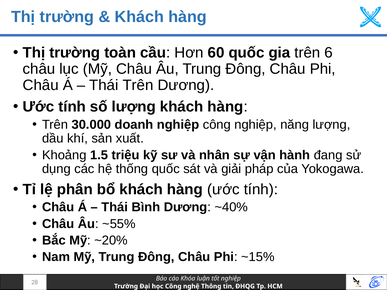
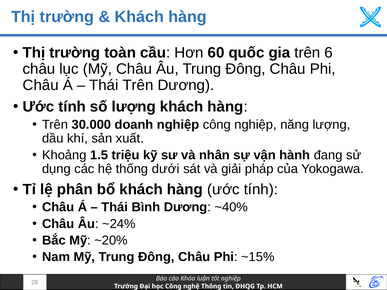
thống quốc: quốc -> dưới
~55%: ~55% -> ~24%
